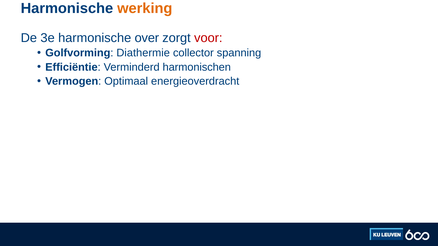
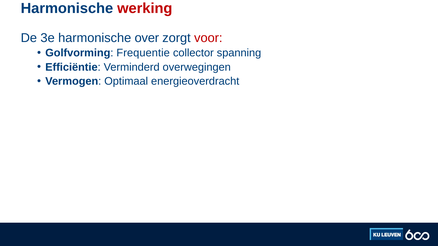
werking colour: orange -> red
Diathermie: Diathermie -> Frequentie
harmonischen: harmonischen -> overwegingen
